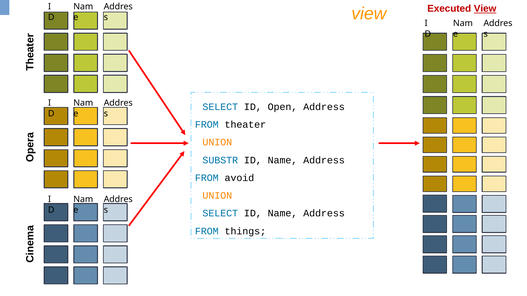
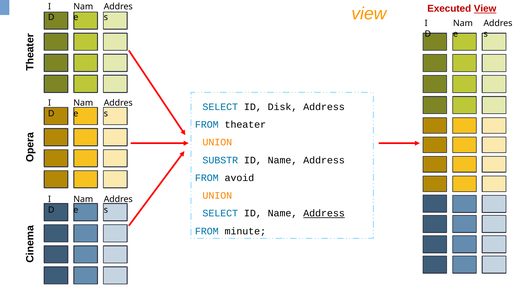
Open: Open -> Disk
Address at (324, 214) underline: none -> present
things: things -> minute
